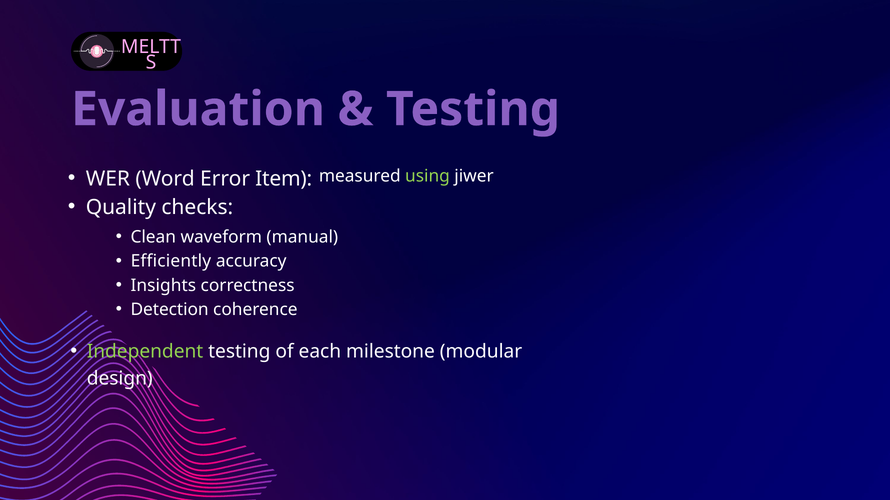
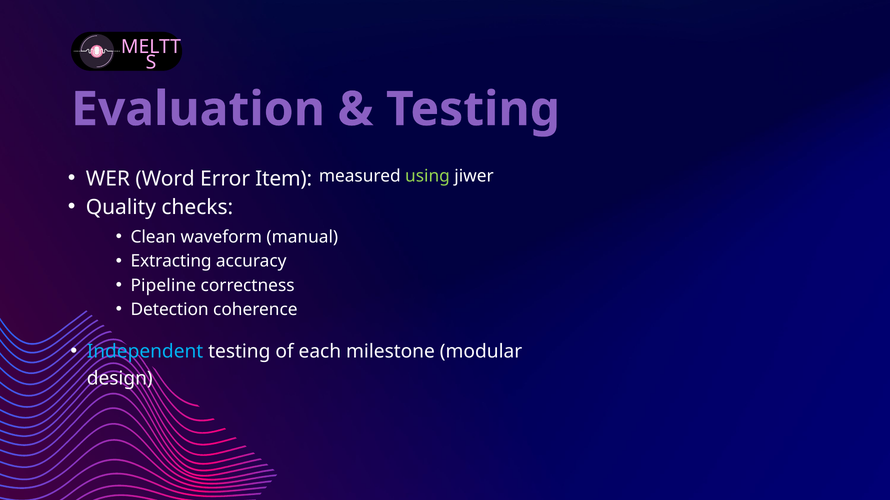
Efficiently: Efficiently -> Extracting
Insights: Insights -> Pipeline
Independent colour: light green -> light blue
